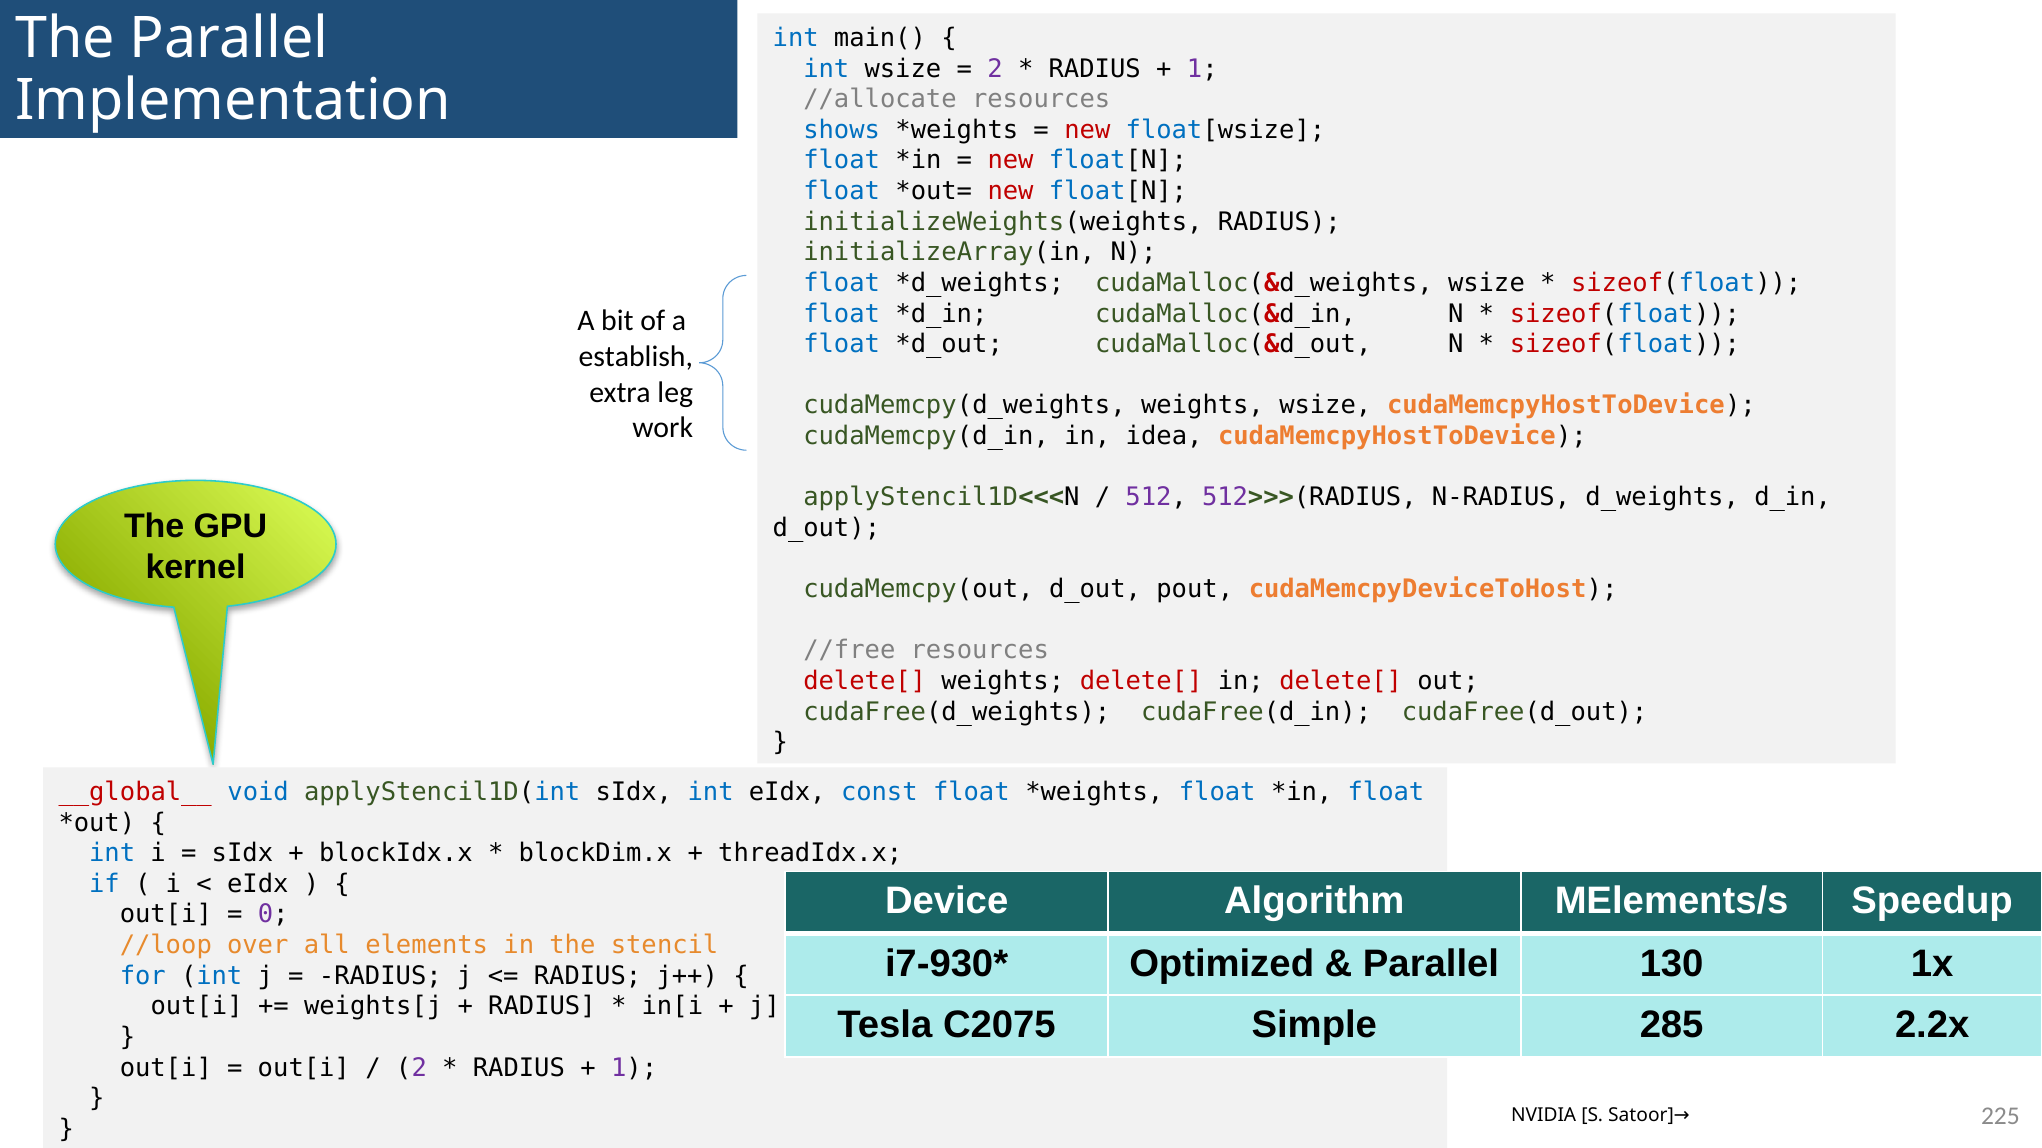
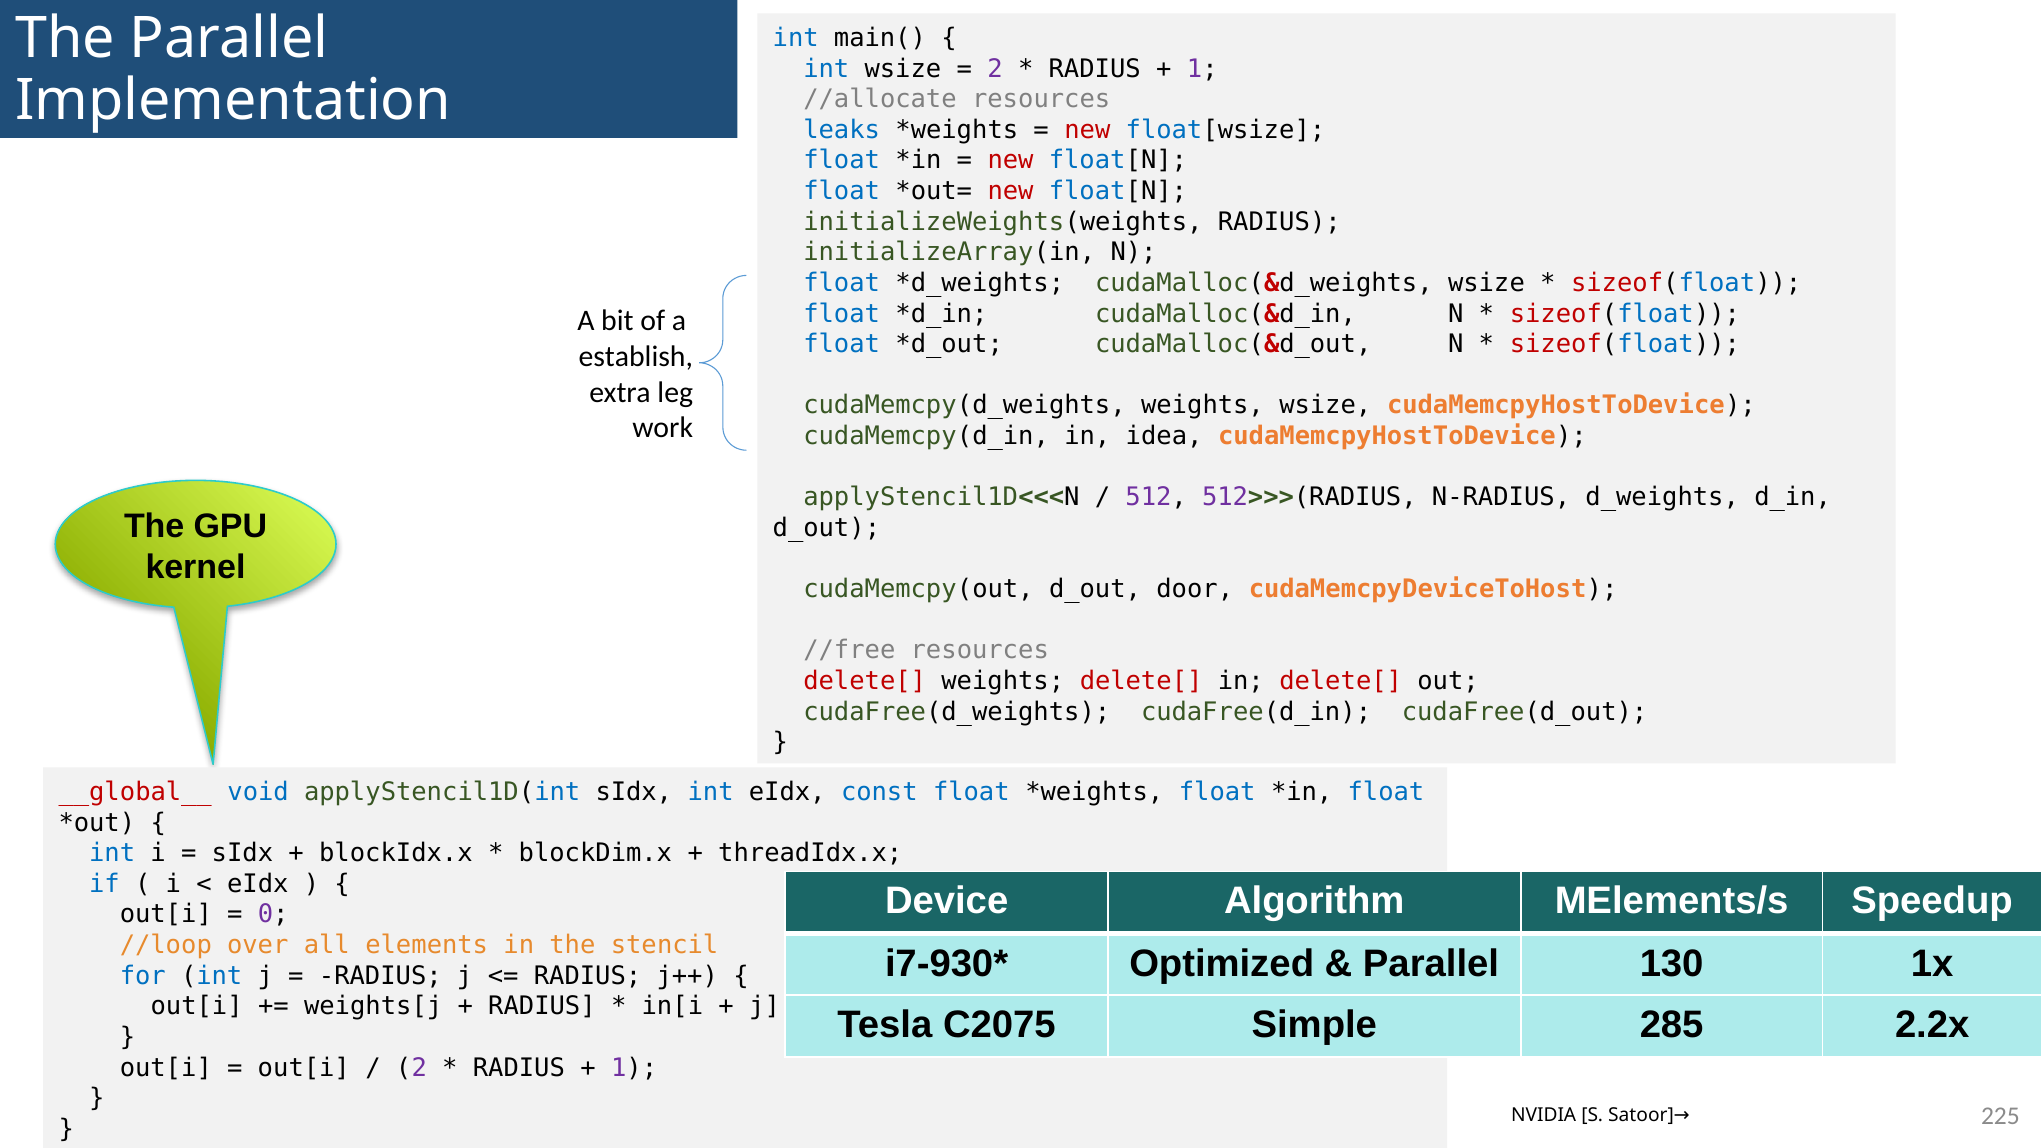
shows: shows -> leaks
pout: pout -> door
